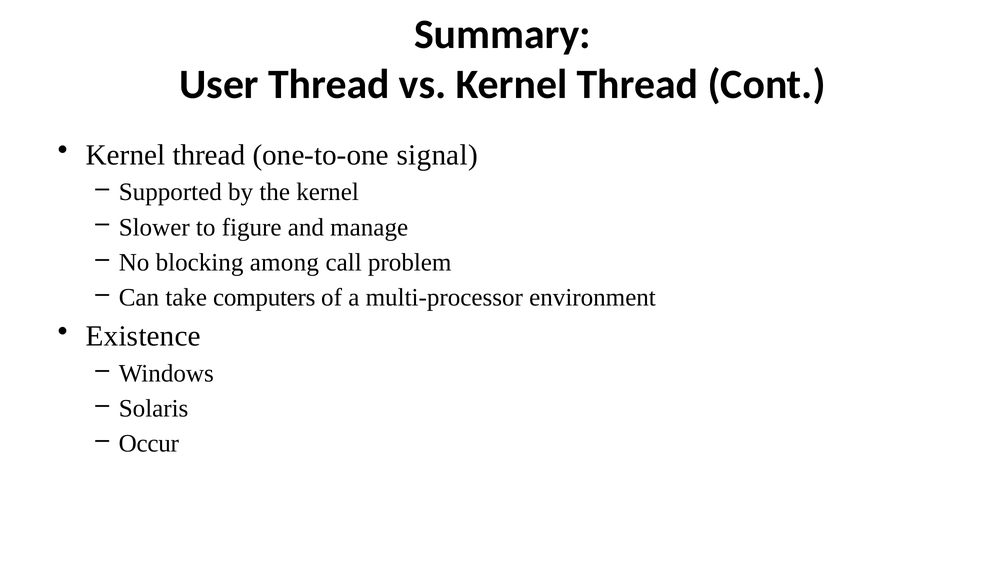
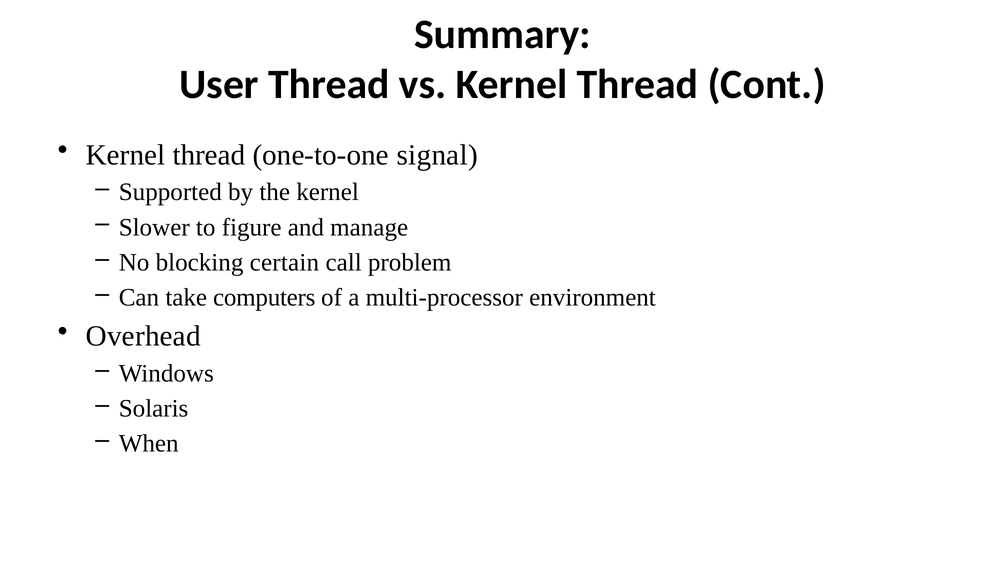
among: among -> certain
Existence: Existence -> Overhead
Occur: Occur -> When
